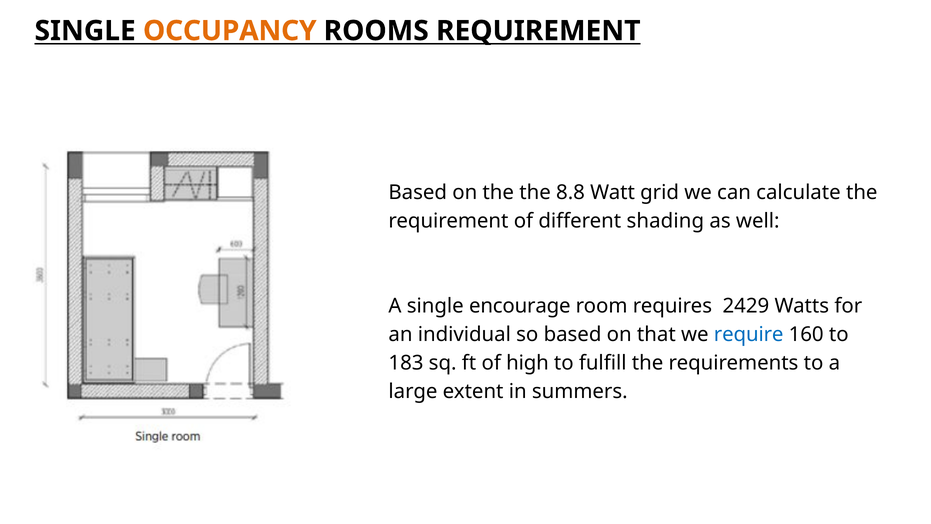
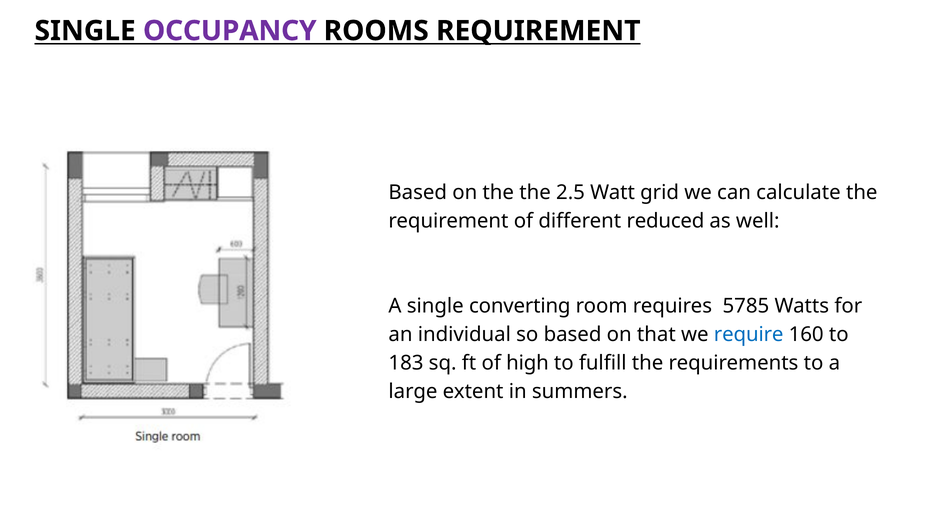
OCCUPANCY colour: orange -> purple
8.8: 8.8 -> 2.5
shading: shading -> reduced
encourage: encourage -> converting
2429: 2429 -> 5785
